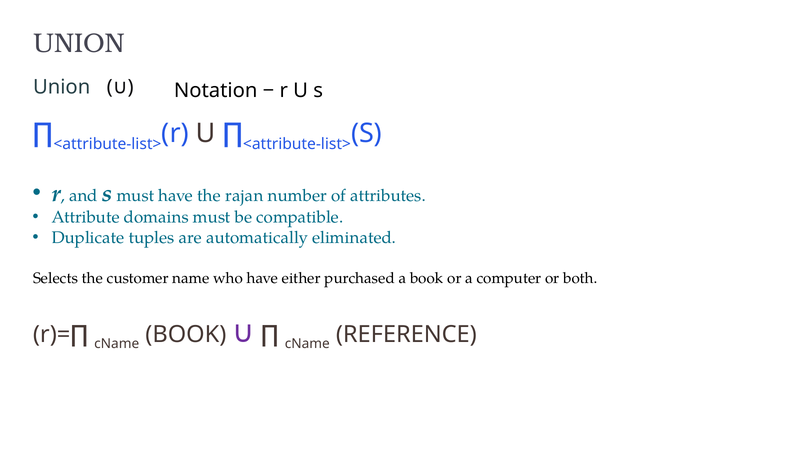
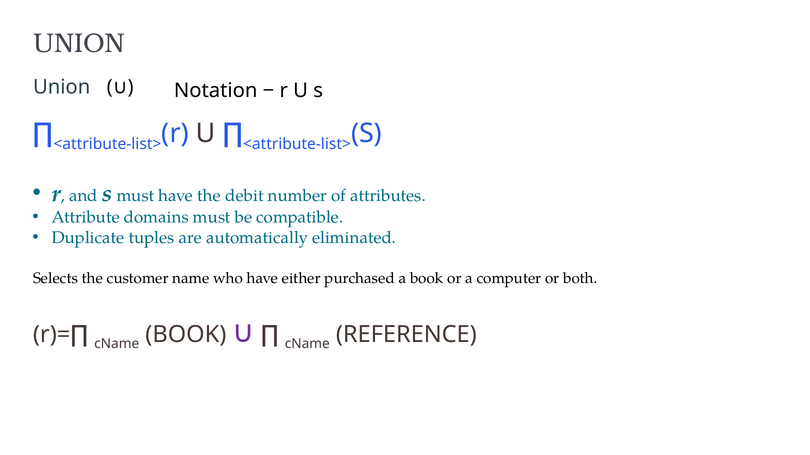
rajan: rajan -> debit
